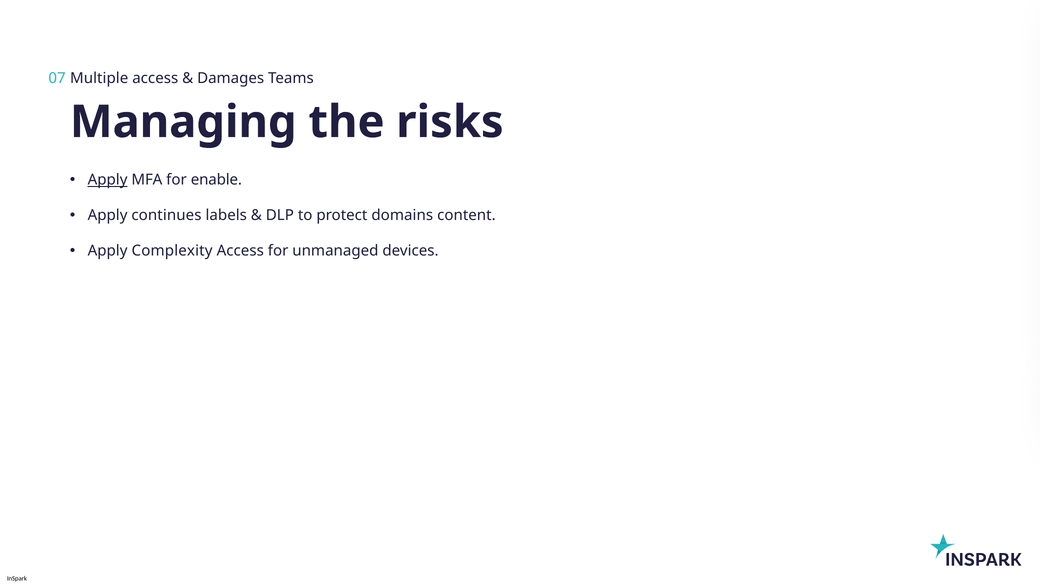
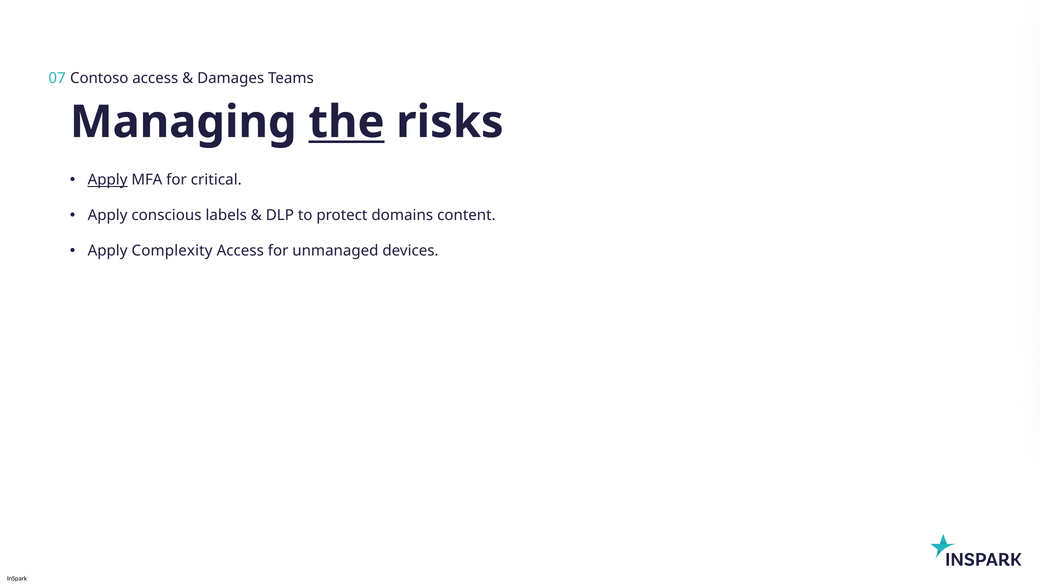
Multiple: Multiple -> Contoso
the underline: none -> present
enable: enable -> critical
continues: continues -> conscious
